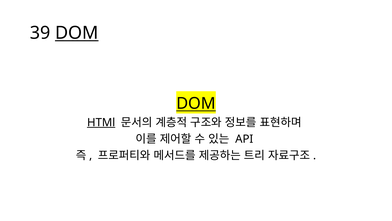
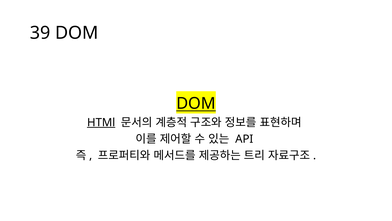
DOM at (77, 33) underline: present -> none
